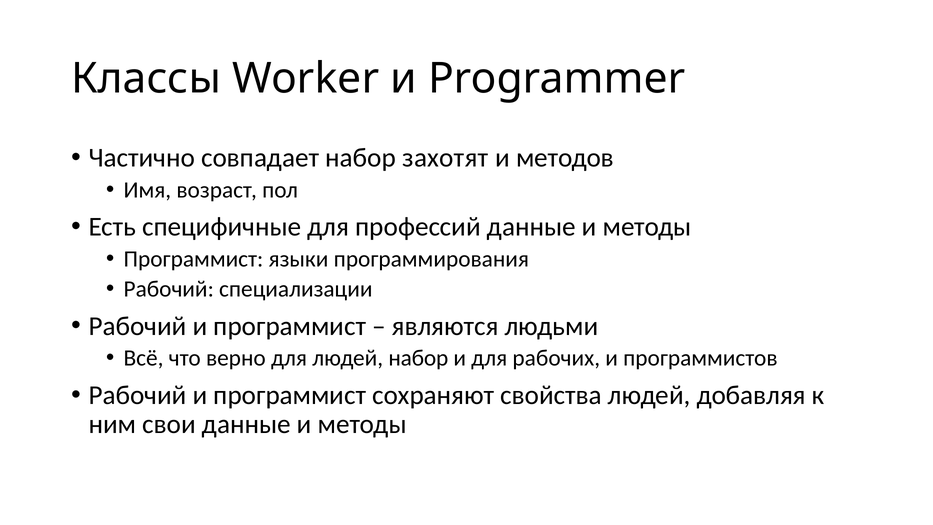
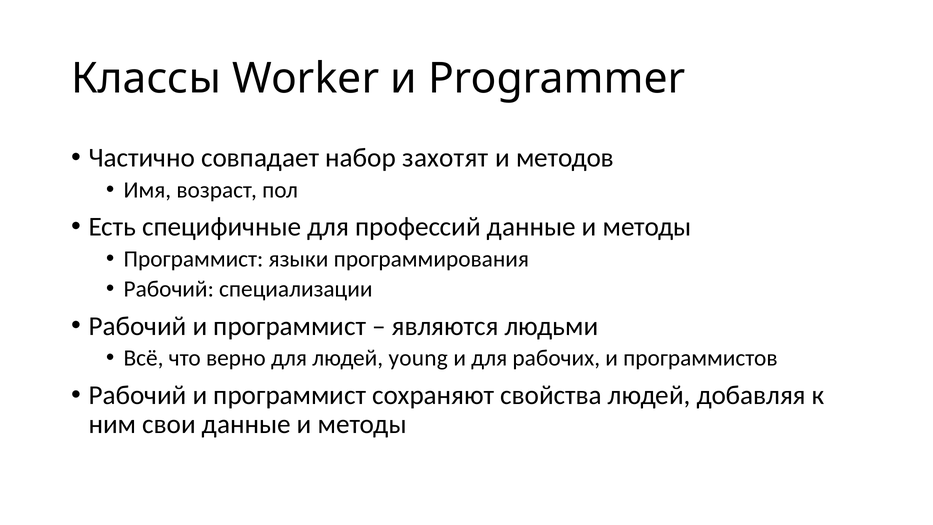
людей набор: набор -> young
